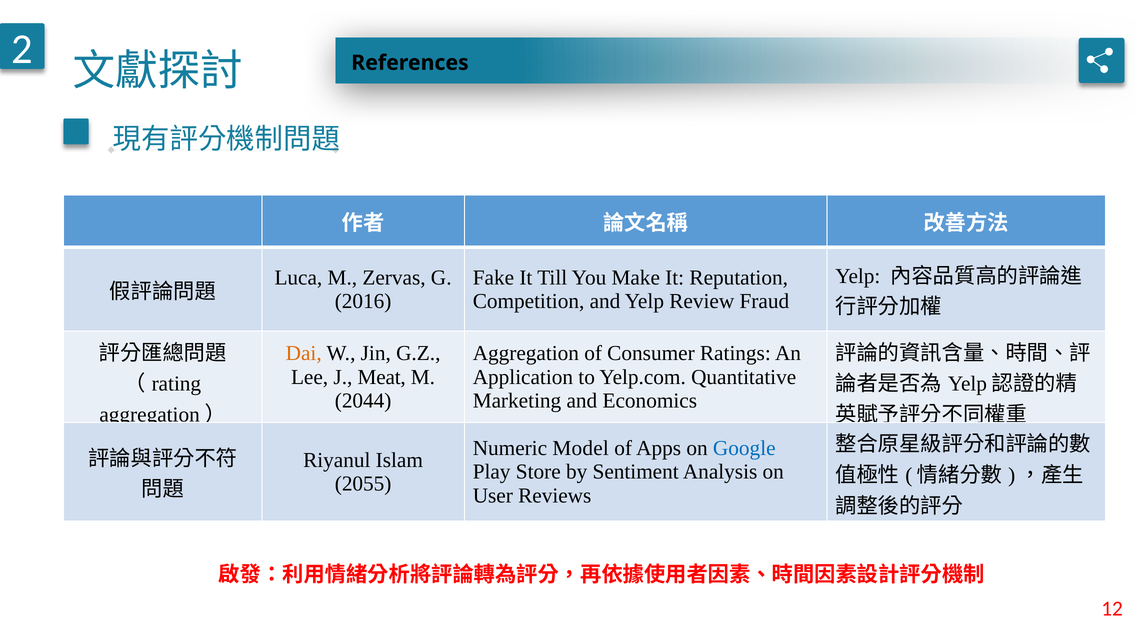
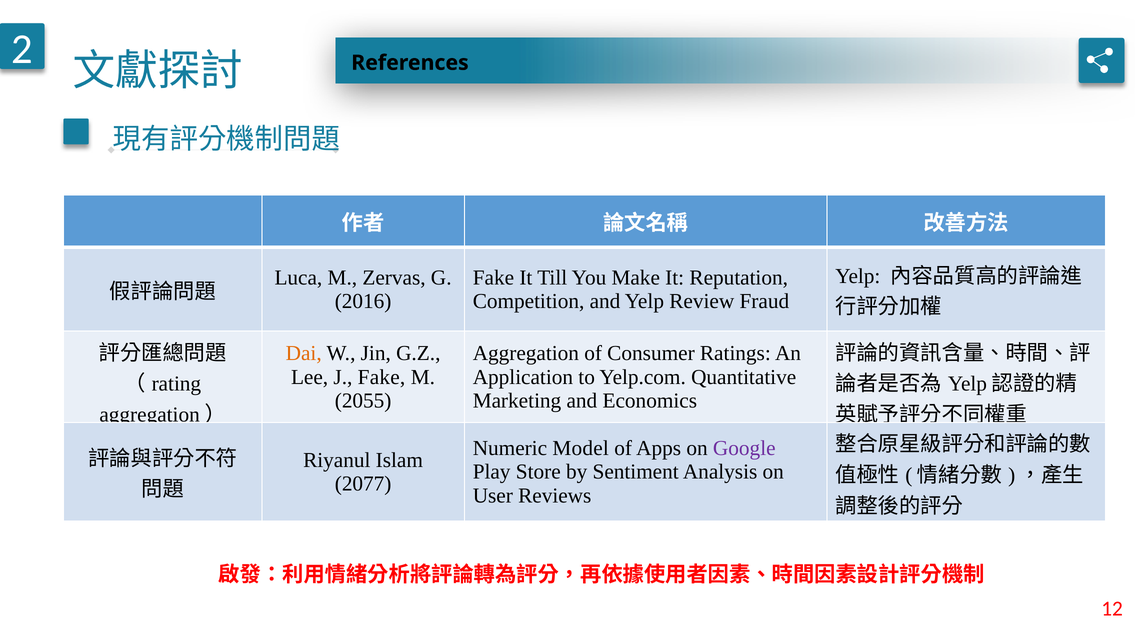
J Meat: Meat -> Fake
2044: 2044 -> 2055
Google colour: blue -> purple
2055: 2055 -> 2077
